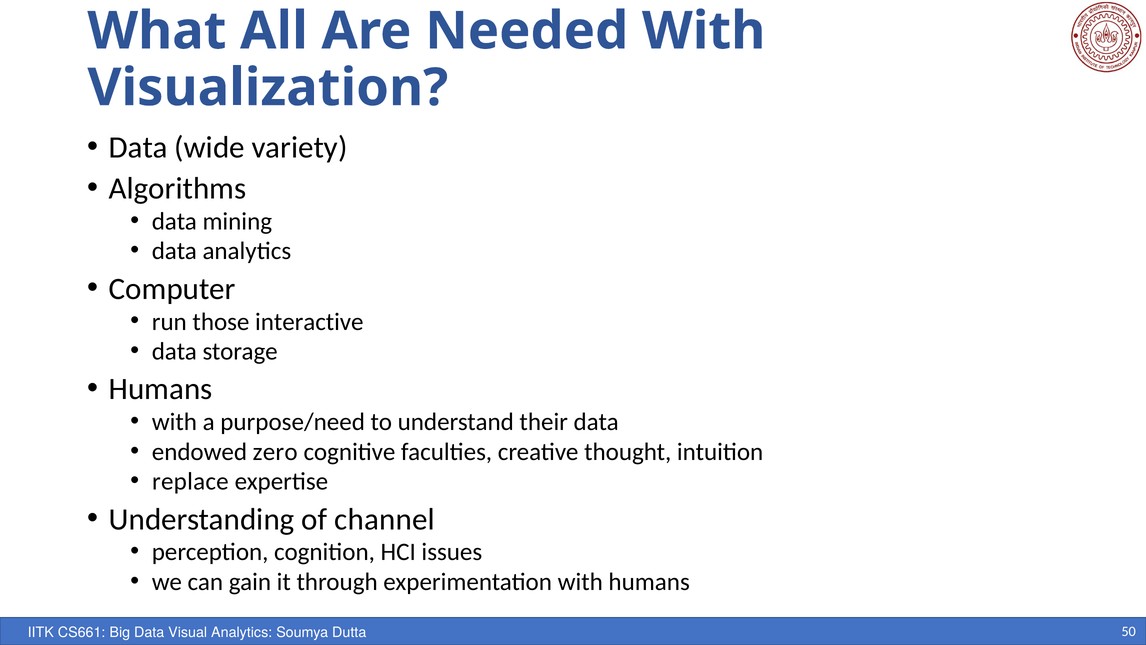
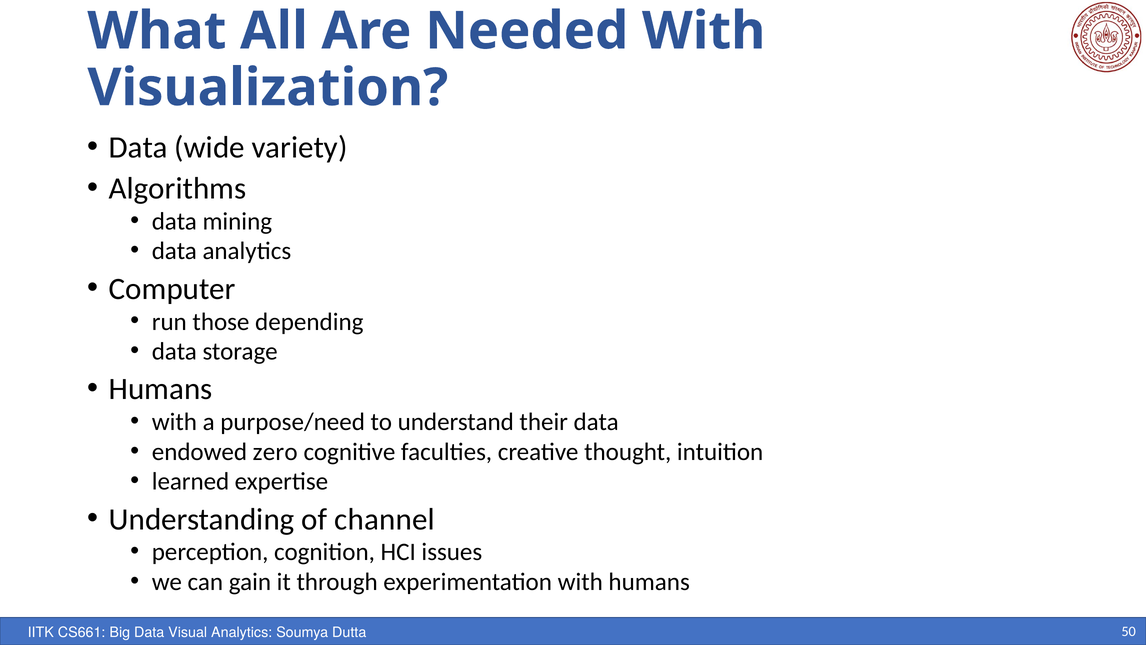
interactive: interactive -> depending
replace: replace -> learned
